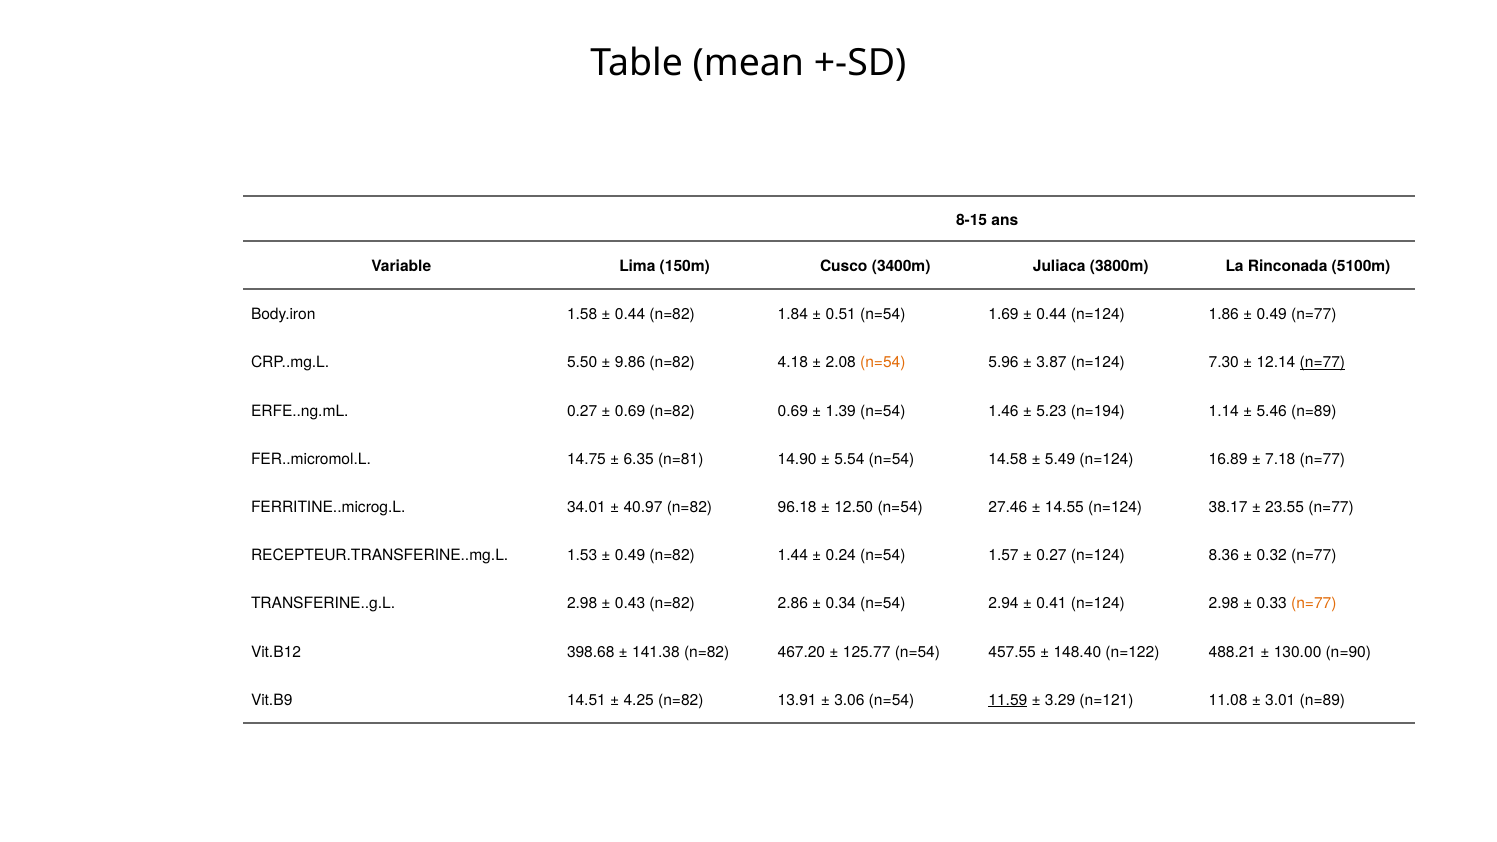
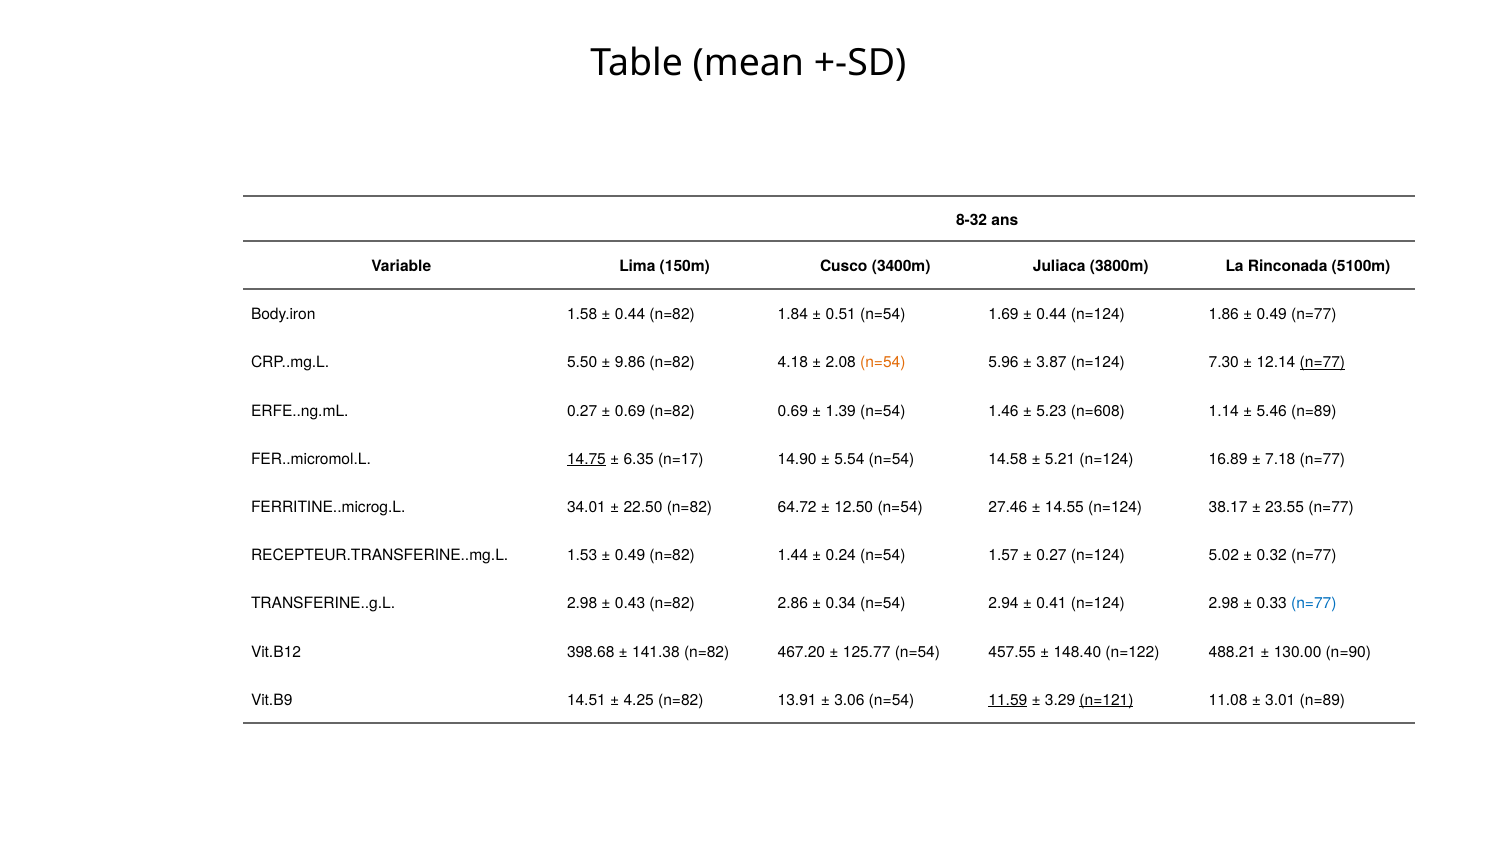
8-15: 8-15 -> 8-32
n=194: n=194 -> n=608
14.75 underline: none -> present
n=81: n=81 -> n=17
5.49: 5.49 -> 5.21
40.97: 40.97 -> 22.50
96.18: 96.18 -> 64.72
8.36: 8.36 -> 5.02
n=77 at (1314, 604) colour: orange -> blue
n=121 underline: none -> present
